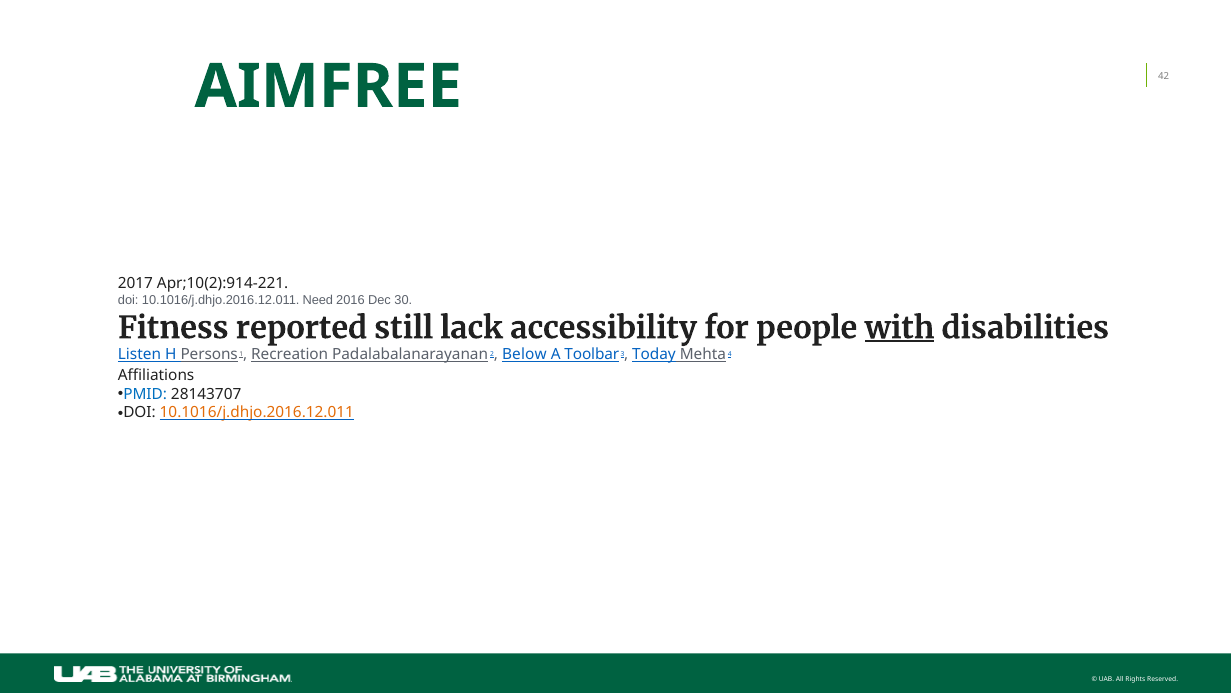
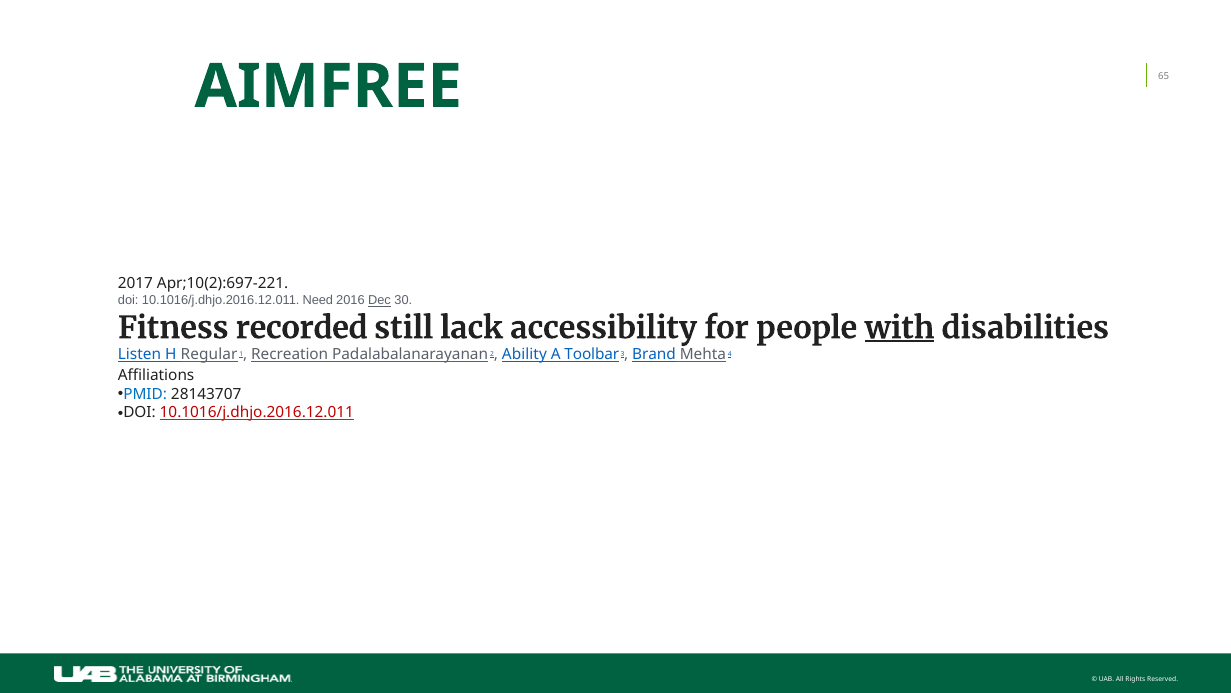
42: 42 -> 65
Apr;10(2):914-221: Apr;10(2):914-221 -> Apr;10(2):697-221
Dec underline: none -> present
reported: reported -> recorded
Persons: Persons -> Regular
Below: Below -> Ability
Today: Today -> Brand
10.1016/j.dhjo.2016.12.011 at (257, 412) colour: orange -> red
